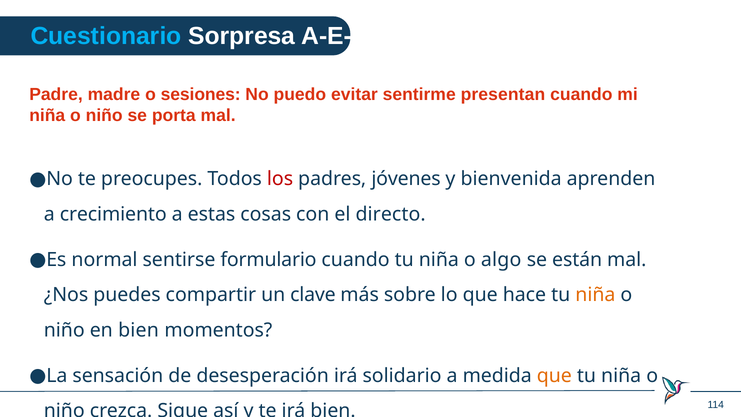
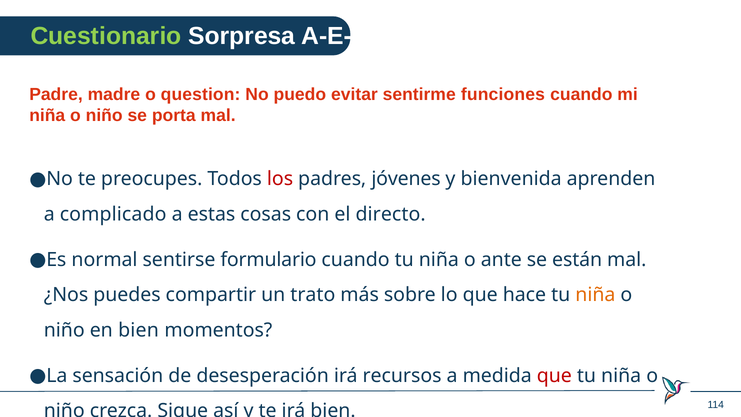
Cuestionario colour: light blue -> light green
sesiones: sesiones -> question
presentan: presentan -> funciones
crecimiento: crecimiento -> complicado
algo: algo -> ante
clave: clave -> trato
solidario: solidario -> recursos
que at (554, 375) colour: orange -> red
